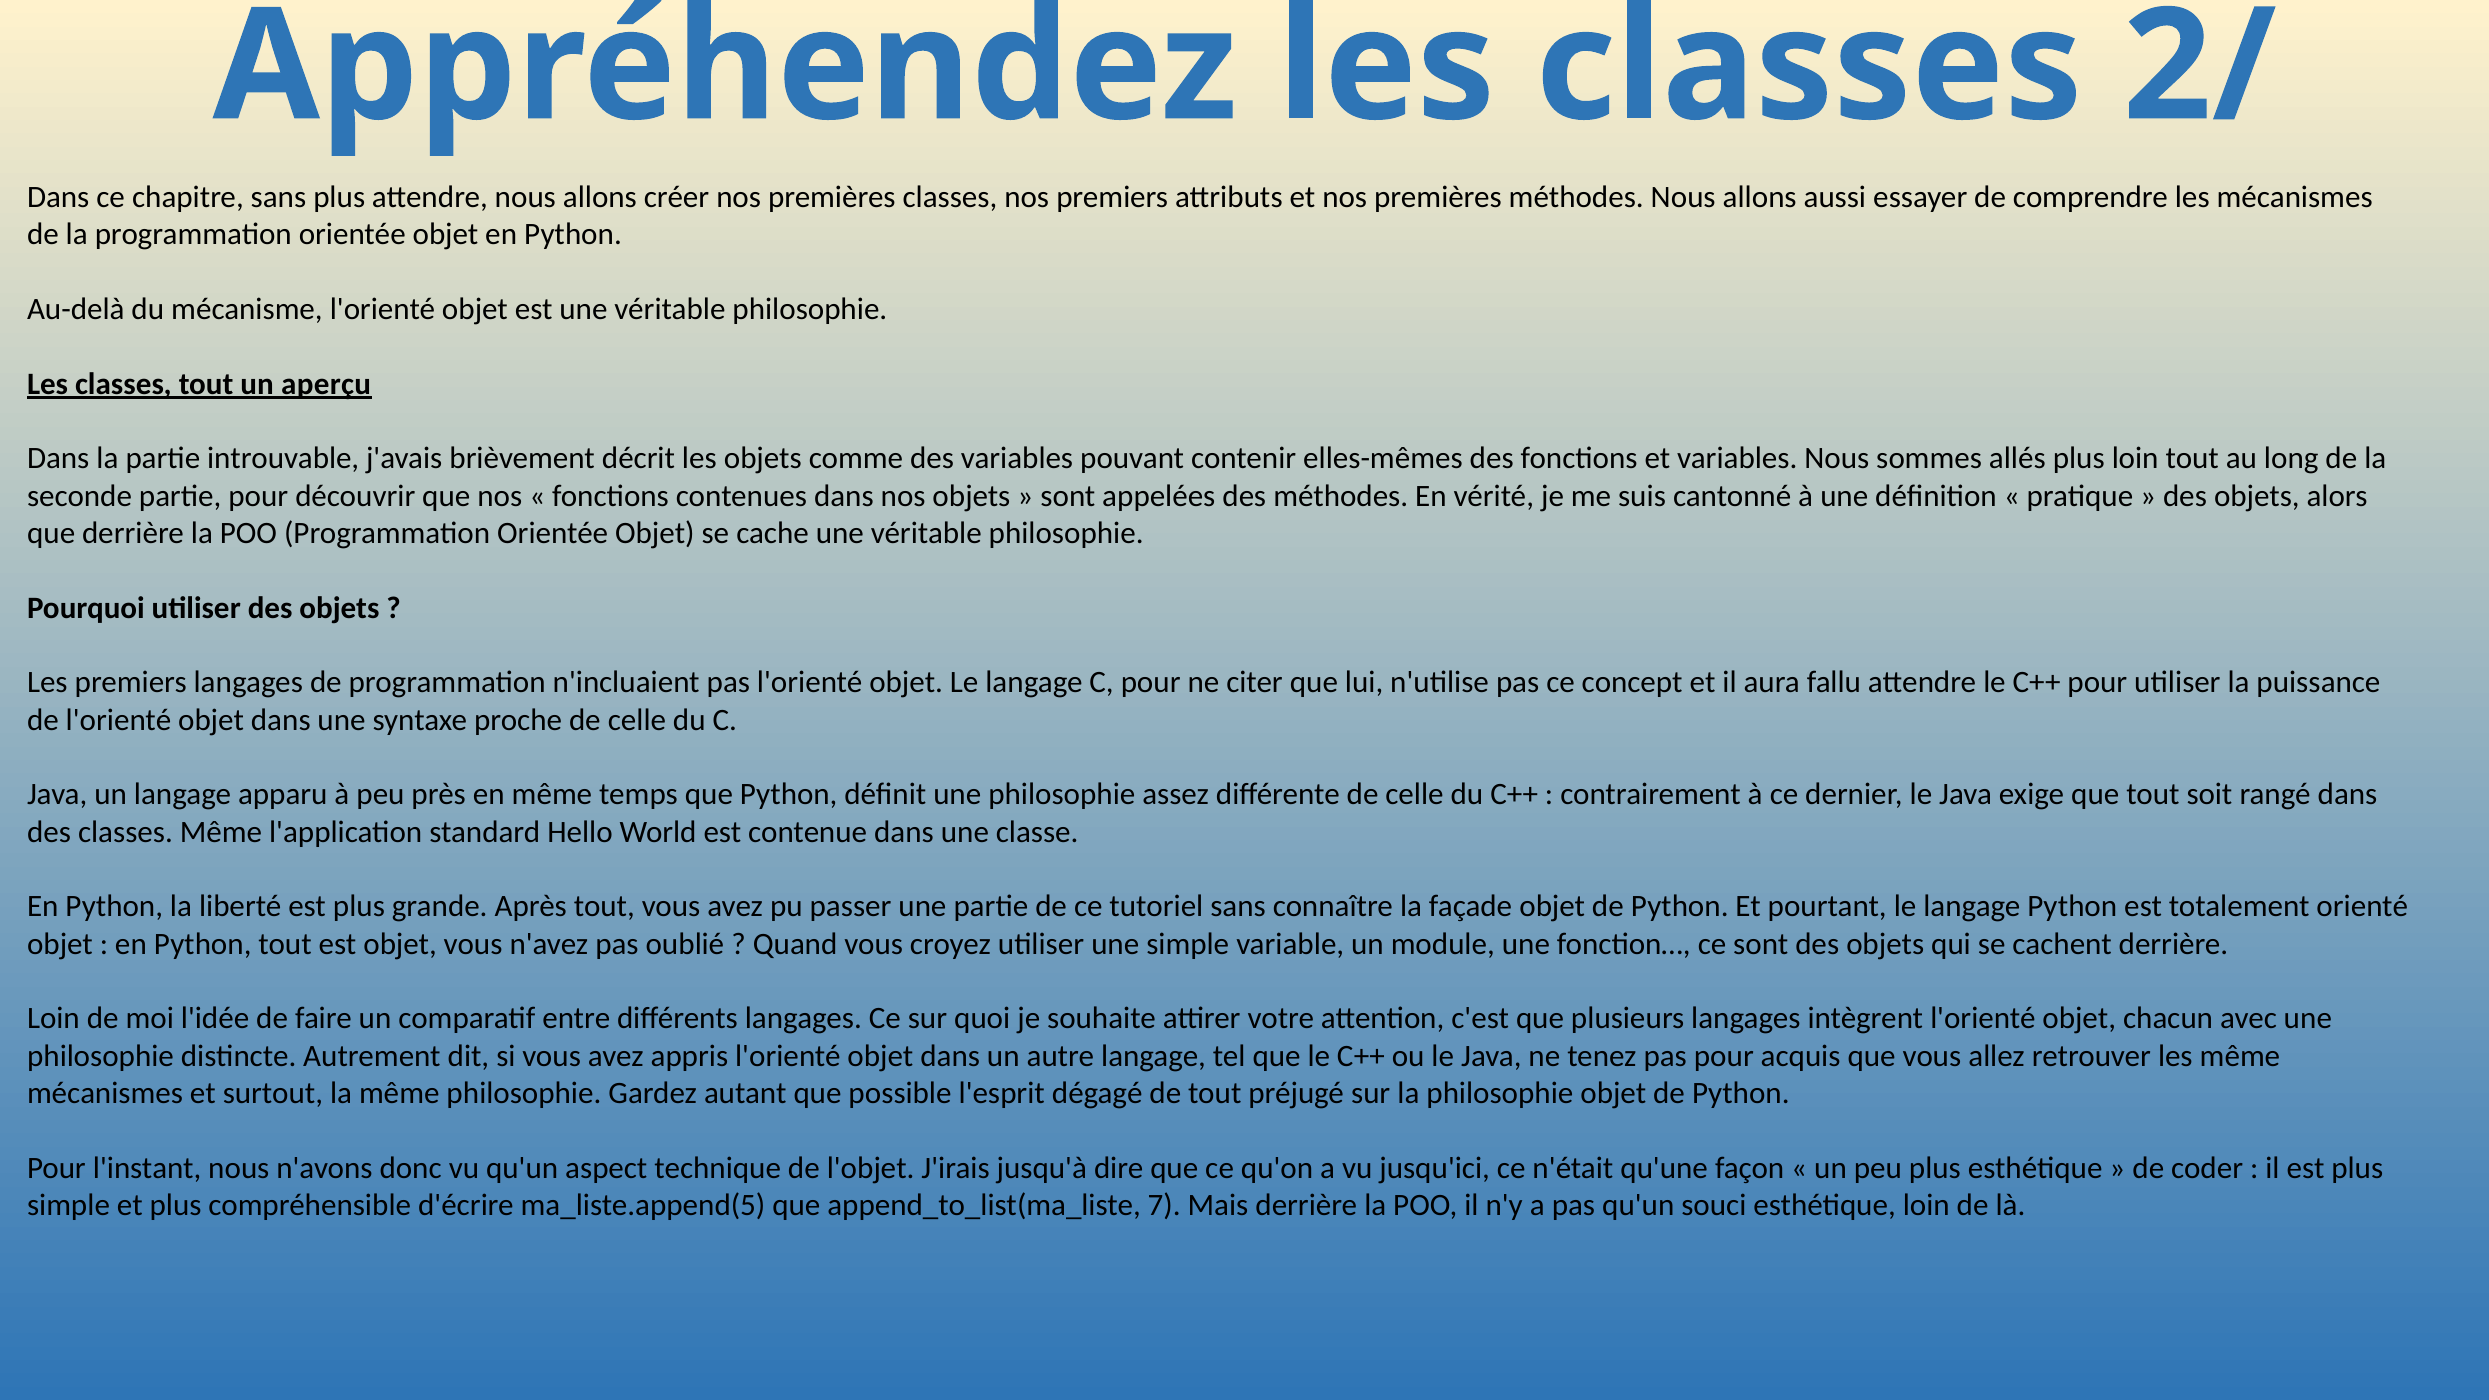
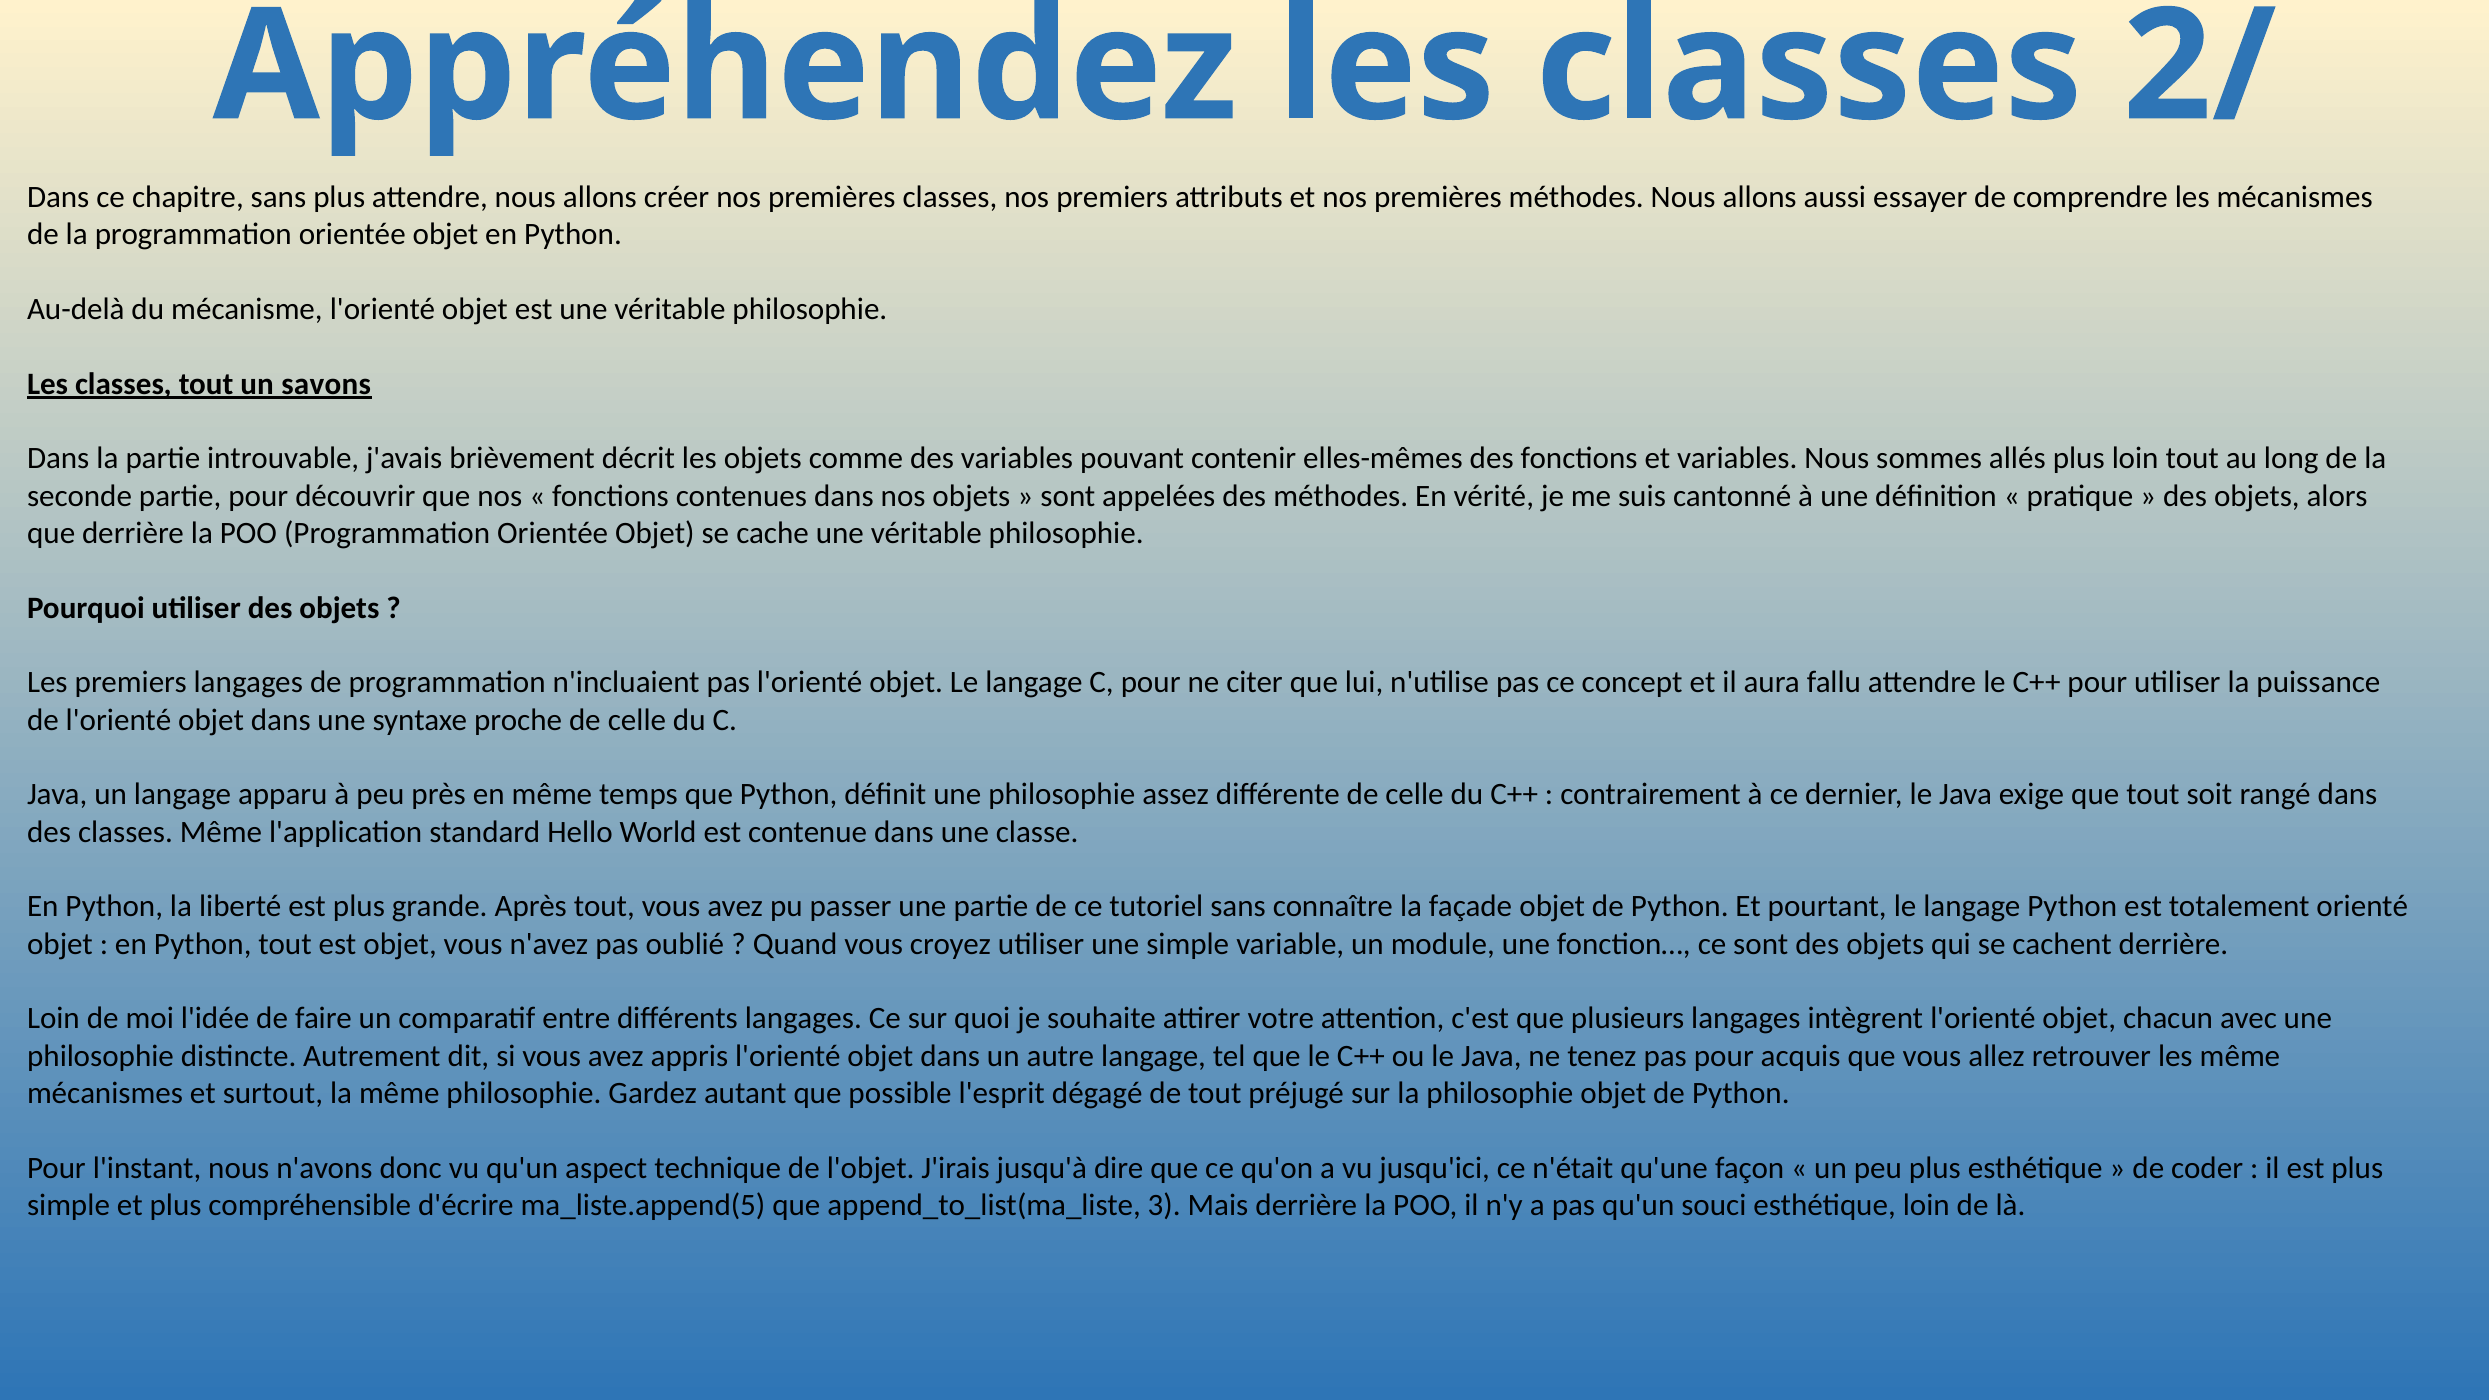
aperçu: aperçu -> savons
7: 7 -> 3
